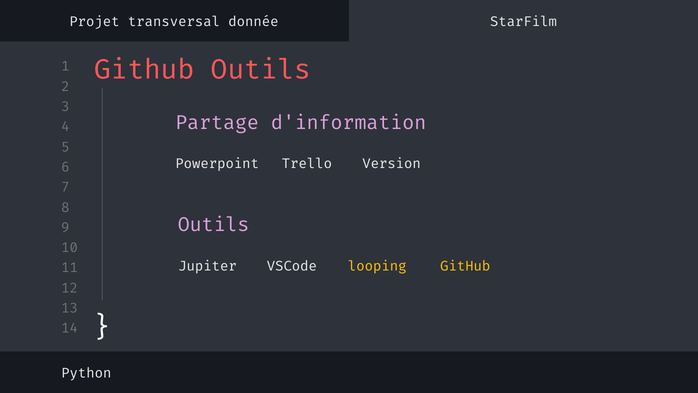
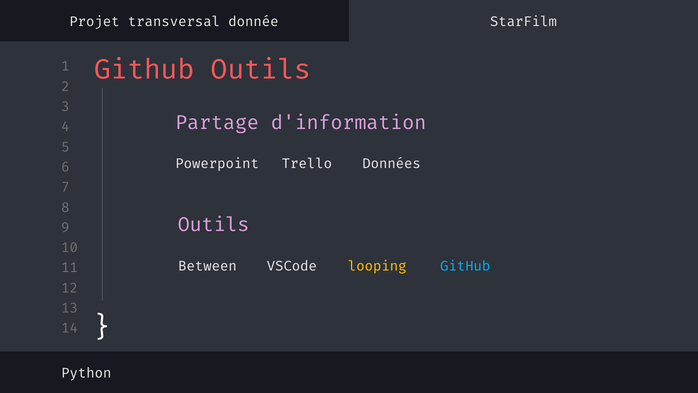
Version: Version -> Données
Jupiter: Jupiter -> Between
GitHub at (465, 266) colour: yellow -> light blue
